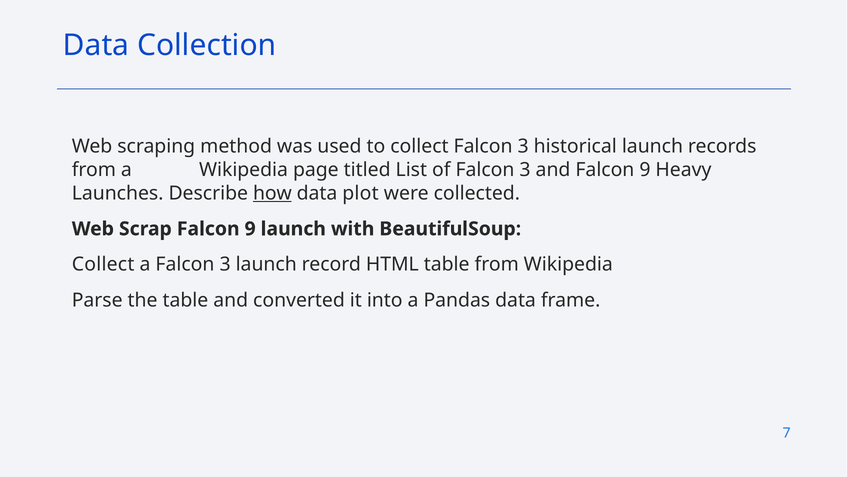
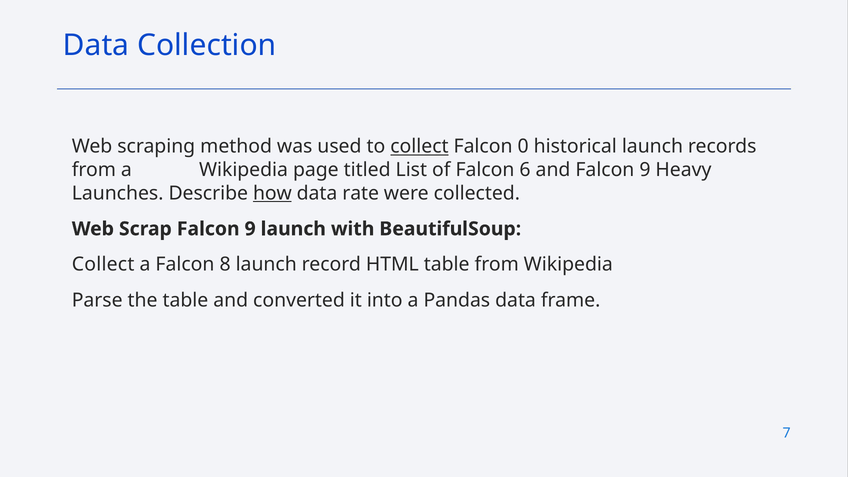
collect at (419, 147) underline: none -> present
3 at (523, 147): 3 -> 0
of Falcon 3: 3 -> 6
plot: plot -> rate
a Falcon 3: 3 -> 8
